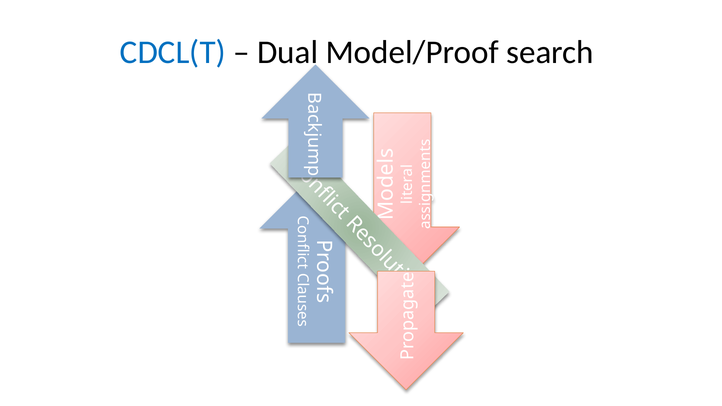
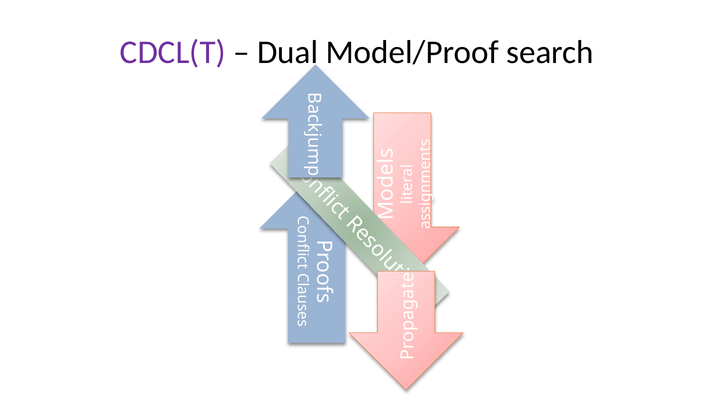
CDCL(T colour: blue -> purple
